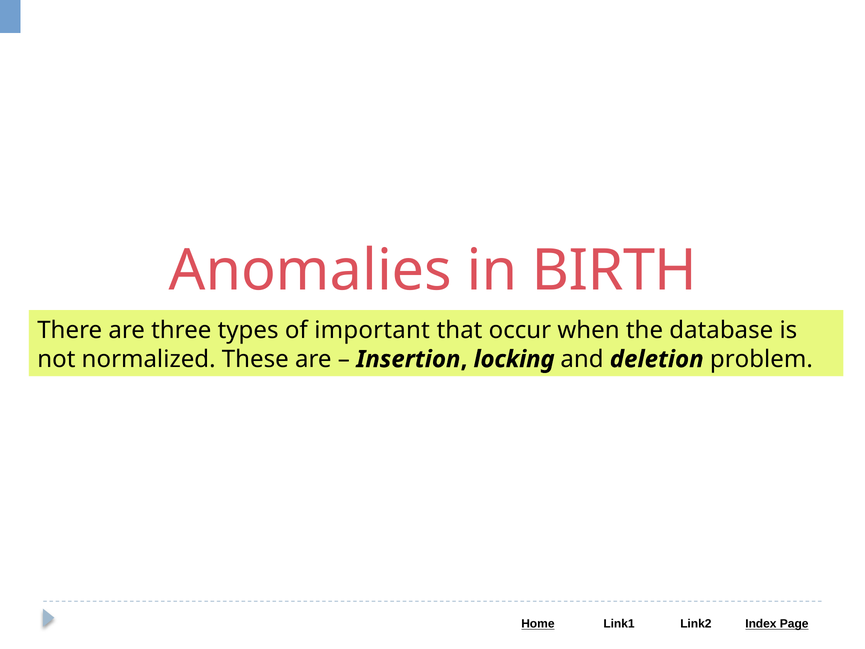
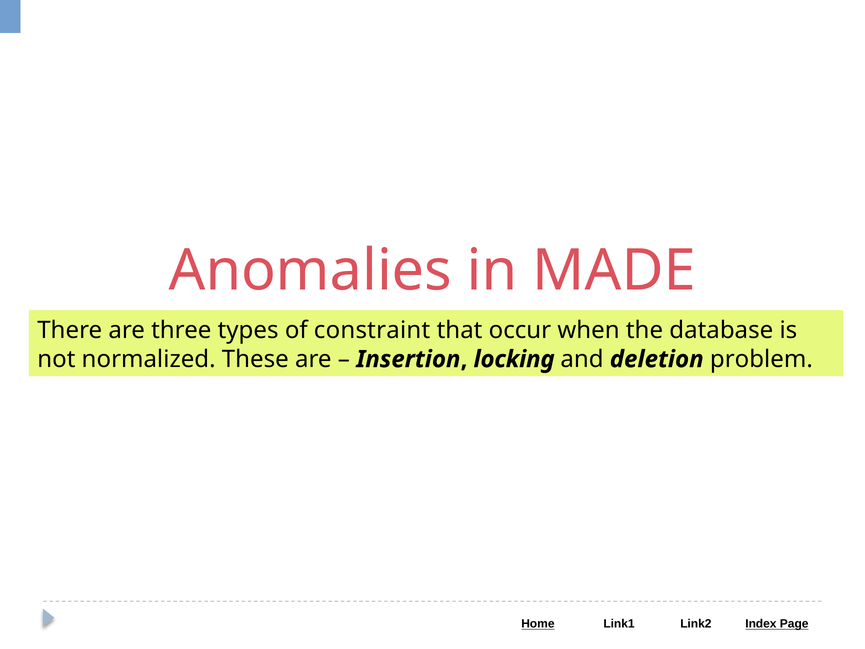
BIRTH: BIRTH -> MADE
important: important -> constraint
